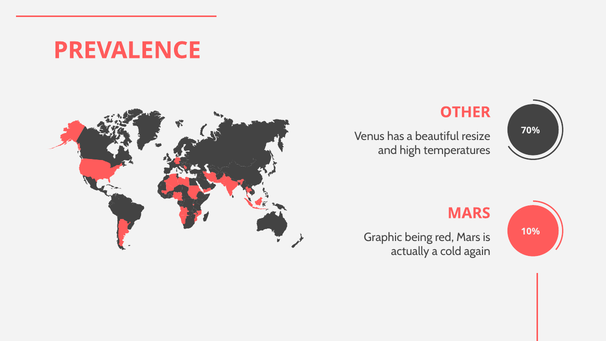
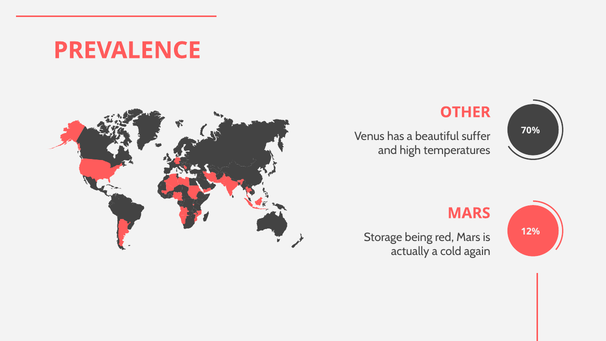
resize: resize -> suffer
10%: 10% -> 12%
Graphic: Graphic -> Storage
